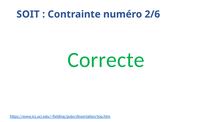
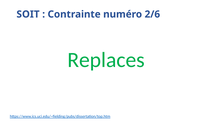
Correcte: Correcte -> Replaces
